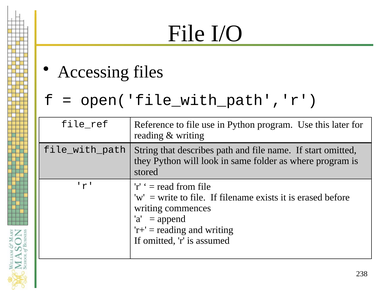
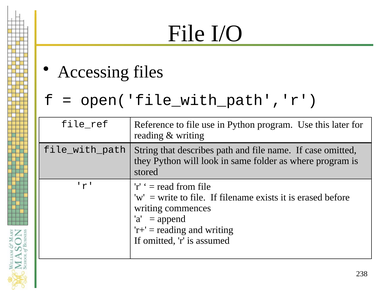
start: start -> case
